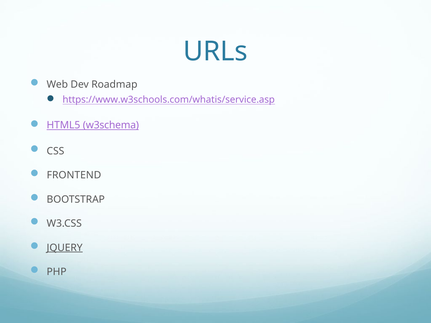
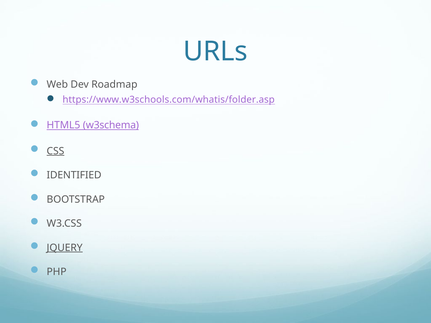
https://www.w3schools.com/whatis/service.asp: https://www.w3schools.com/whatis/service.asp -> https://www.w3schools.com/whatis/folder.asp
CSS underline: none -> present
FRONTEND: FRONTEND -> IDENTIFIED
